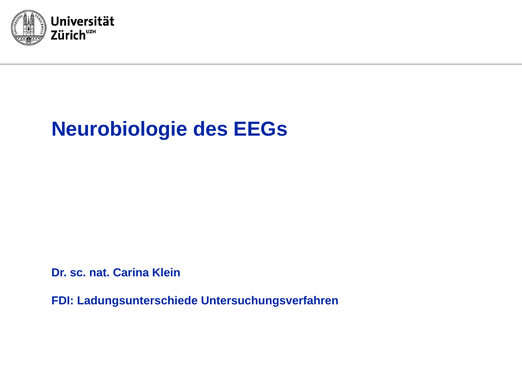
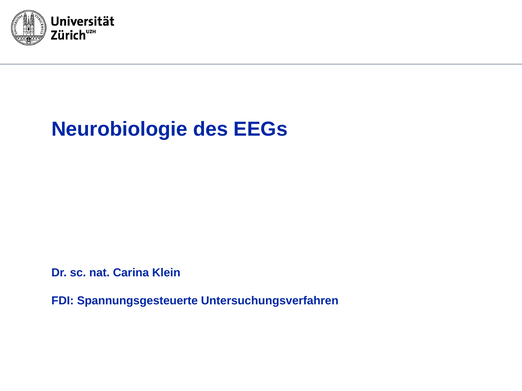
Ladungsunterschiede: Ladungsunterschiede -> Spannungsgesteuerte
